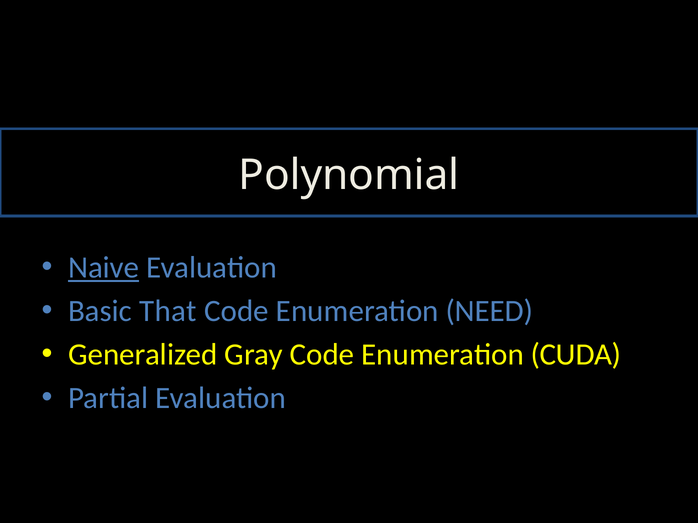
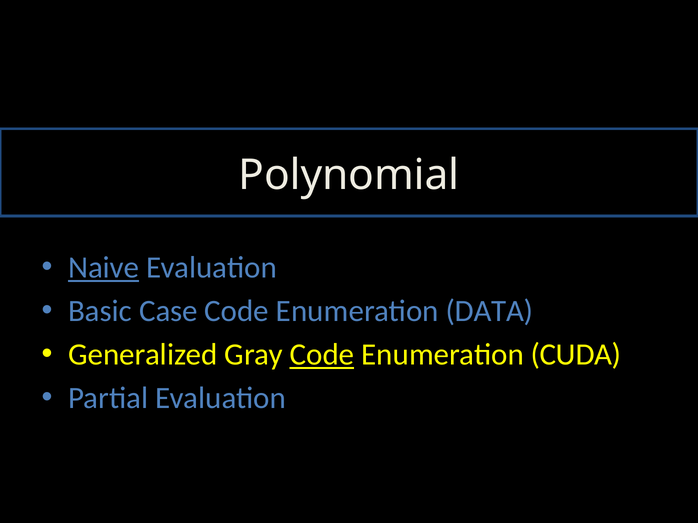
That: That -> Case
NEED: NEED -> DATA
Code at (322, 355) underline: none -> present
